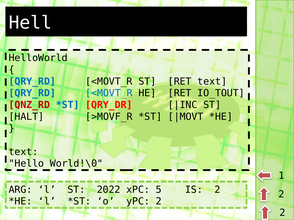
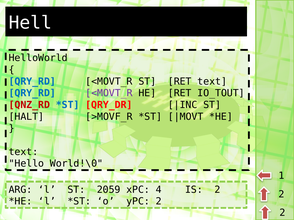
<MOVT_R at (109, 93) colour: blue -> purple
2022: 2022 -> 2059
5: 5 -> 4
